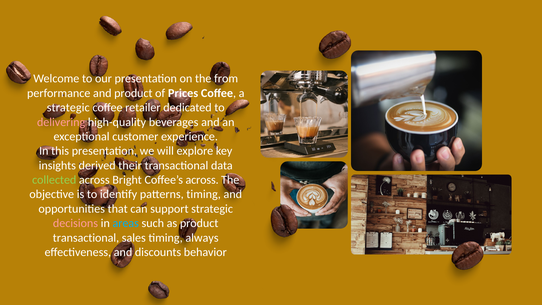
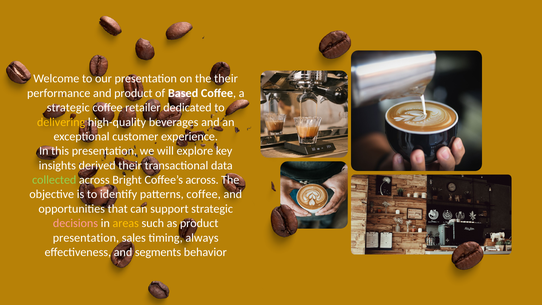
the from: from -> their
Prices: Prices -> Based
delivering colour: pink -> yellow
patterns timing: timing -> coffee
areas colour: light blue -> yellow
transactional at (86, 238): transactional -> presentation
discounts: discounts -> segments
